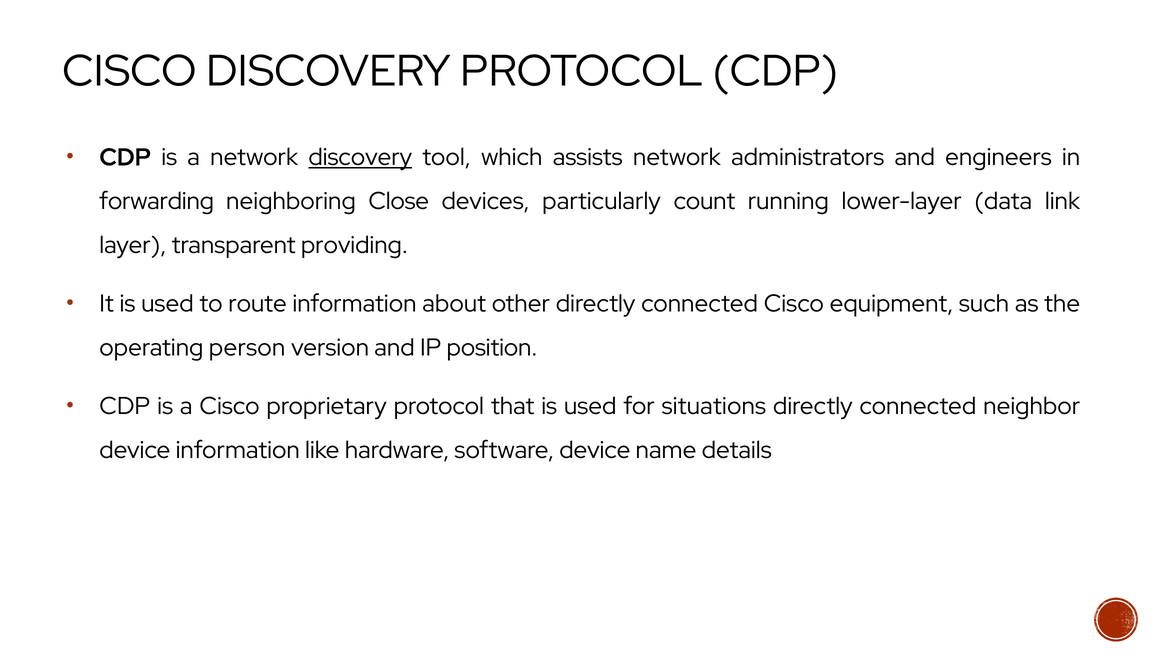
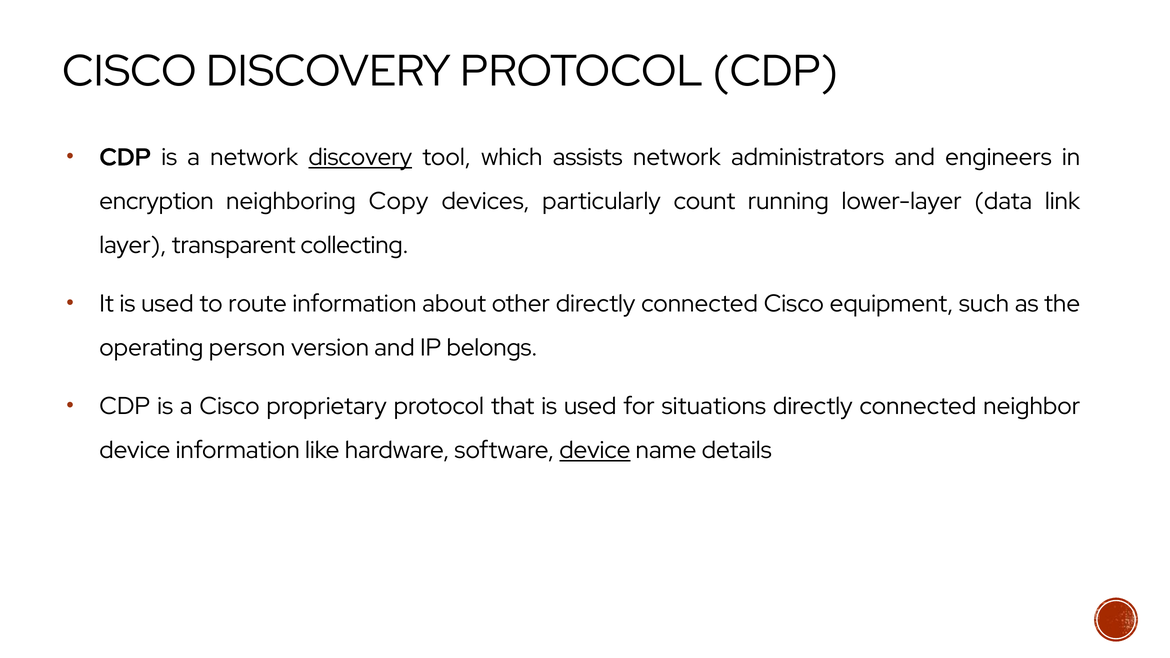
forwarding: forwarding -> encryption
Close: Close -> Copy
providing: providing -> collecting
position: position -> belongs
device at (595, 450) underline: none -> present
